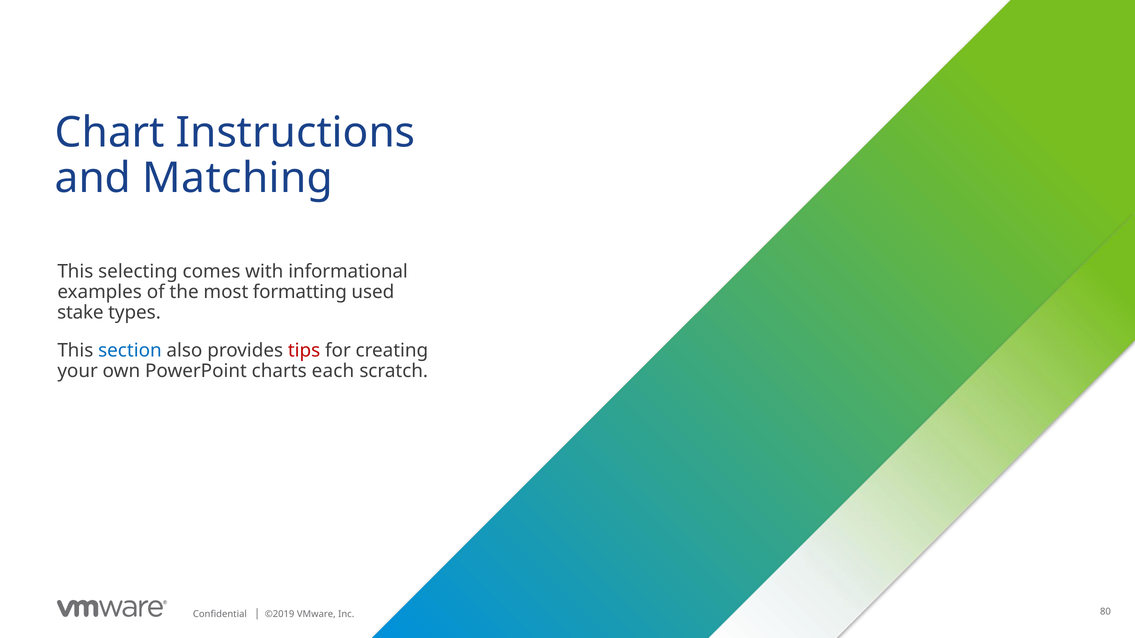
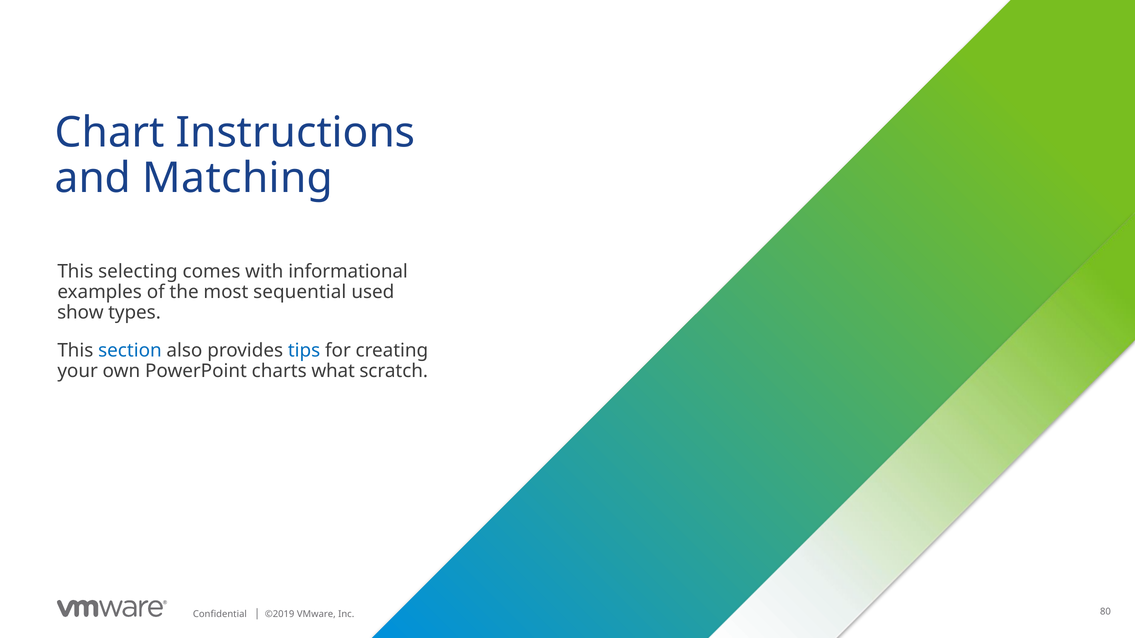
formatting: formatting -> sequential
stake: stake -> show
tips colour: red -> blue
each: each -> what
